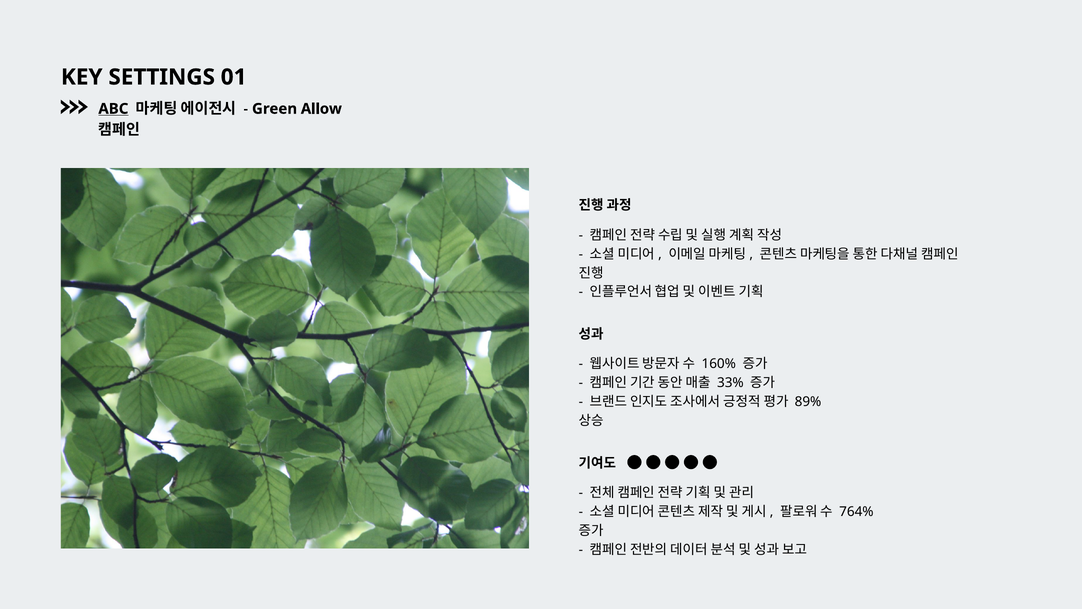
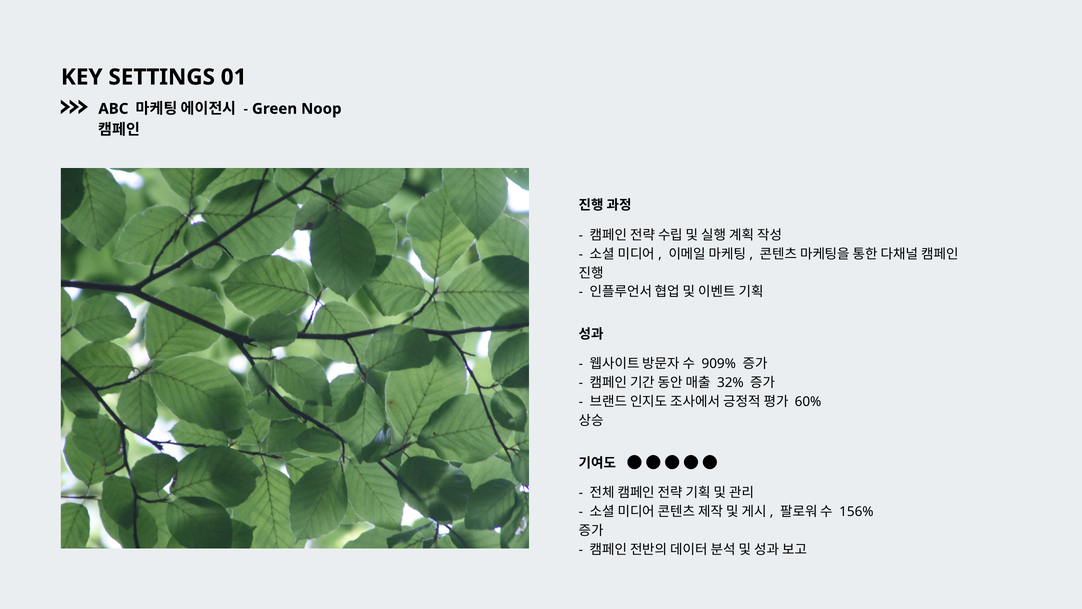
ABC underline: present -> none
Allow: Allow -> Noop
160%: 160% -> 909%
33%: 33% -> 32%
89%: 89% -> 60%
764%: 764% -> 156%
